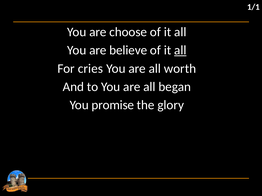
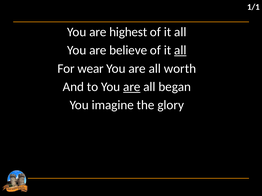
choose: choose -> highest
cries: cries -> wear
are at (132, 87) underline: none -> present
promise: promise -> imagine
